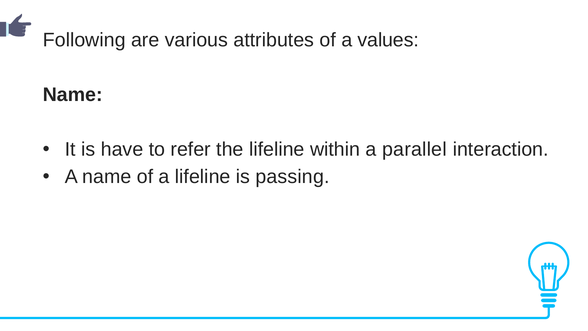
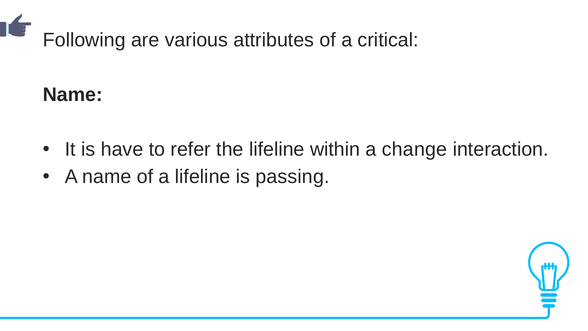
values: values -> critical
parallel: parallel -> change
